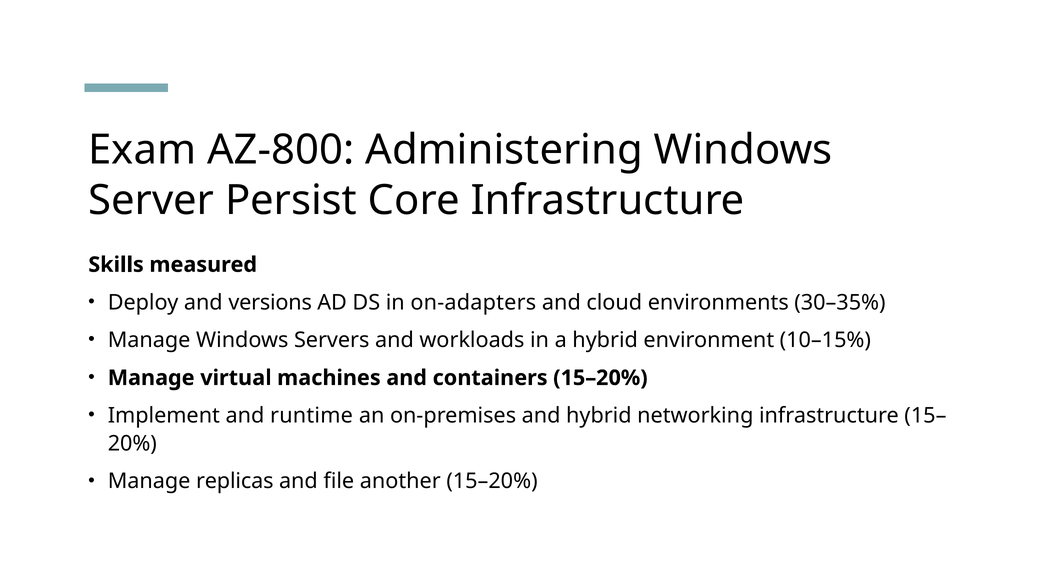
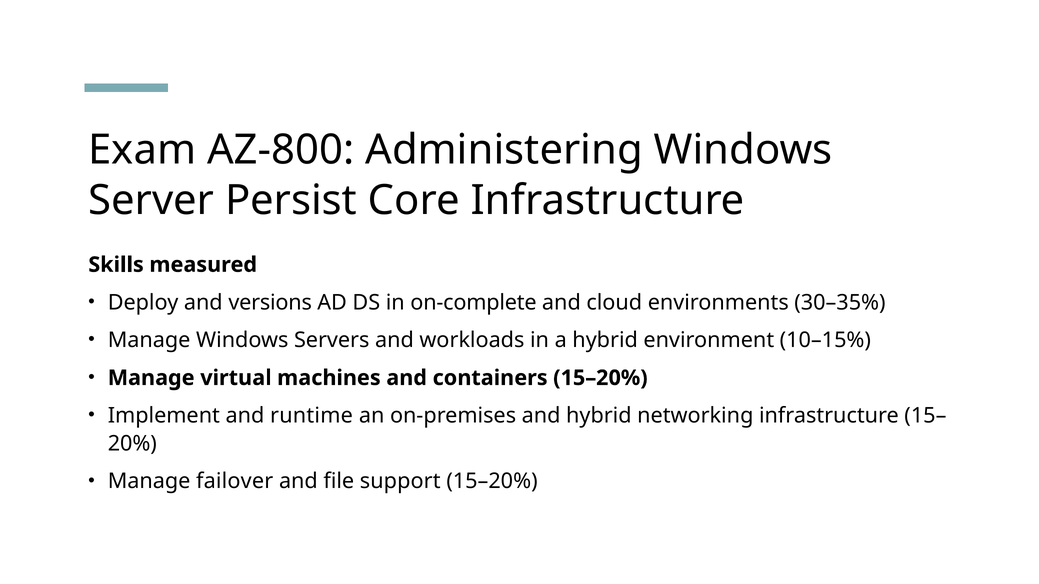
on-adapters: on-adapters -> on-complete
replicas: replicas -> failover
another: another -> support
